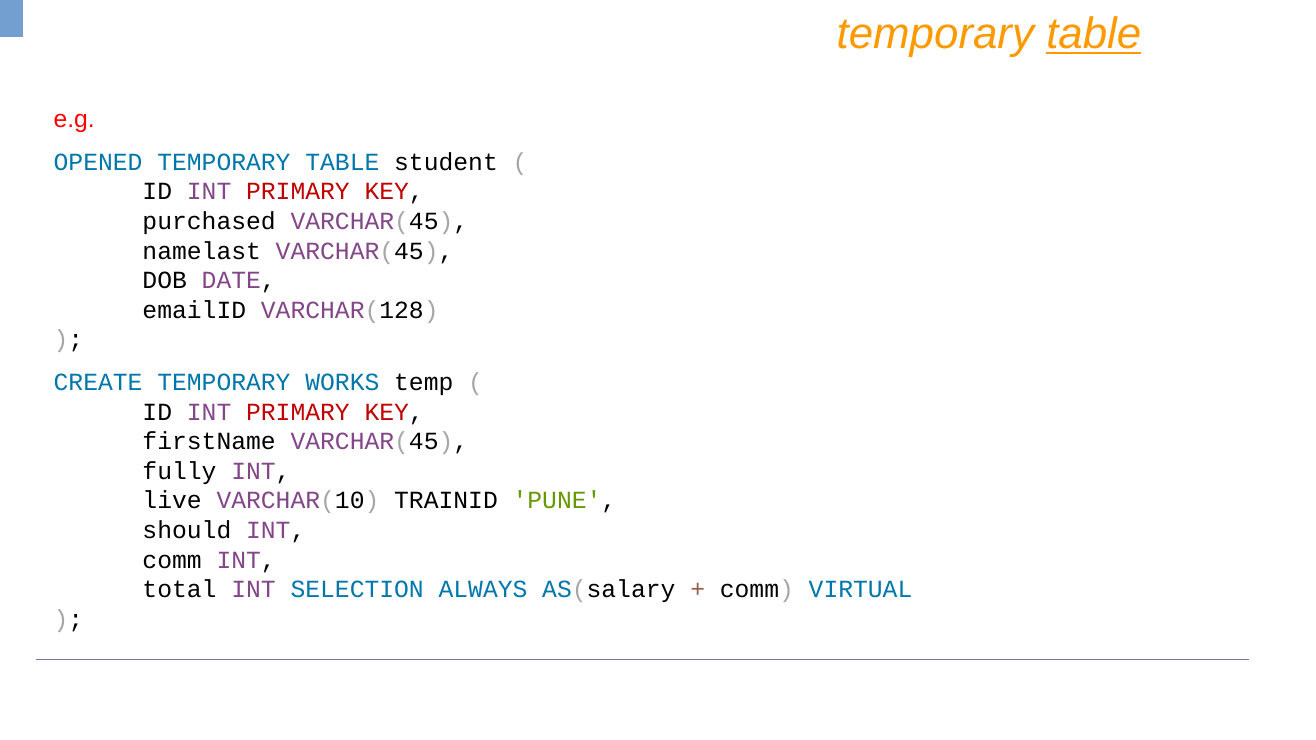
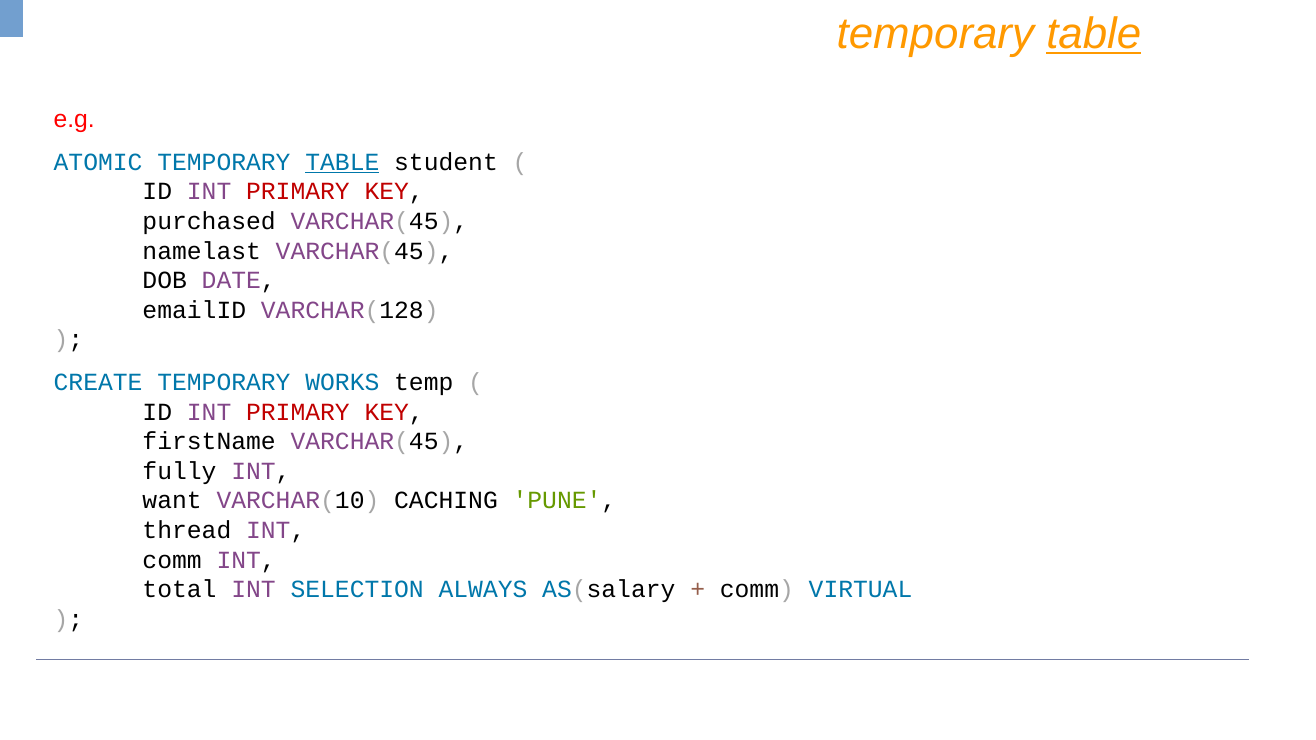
OPENED: OPENED -> ATOMIC
TABLE at (342, 162) underline: none -> present
live: live -> want
TRAINID: TRAINID -> CACHING
should: should -> thread
